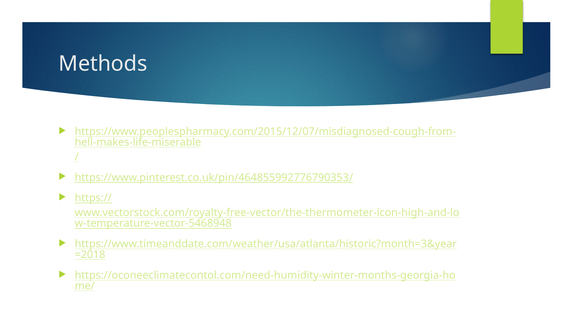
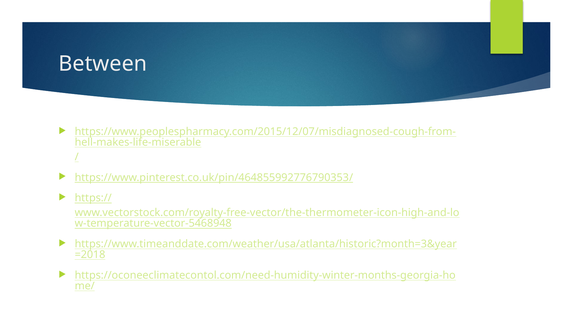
Methods: Methods -> Between
